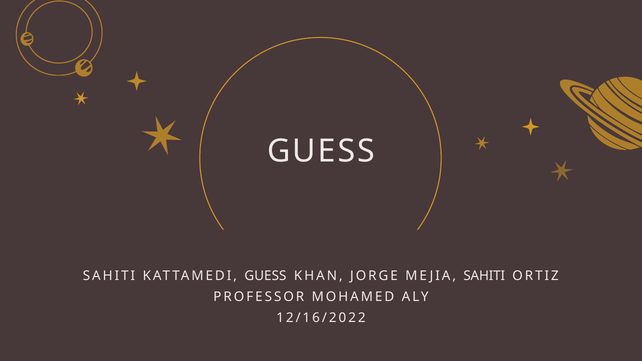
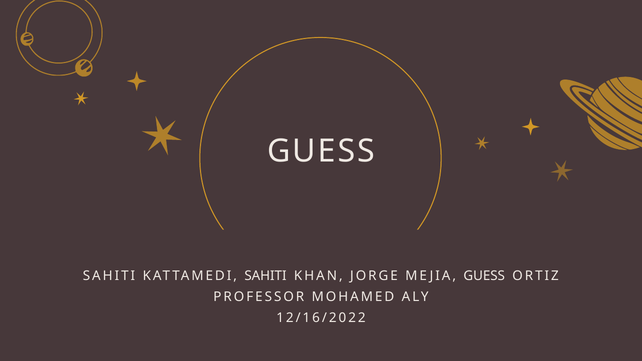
KATTAMEDI GUESS: GUESS -> SAHITI
MEJIA SAHITI: SAHITI -> GUESS
